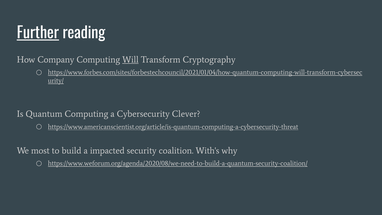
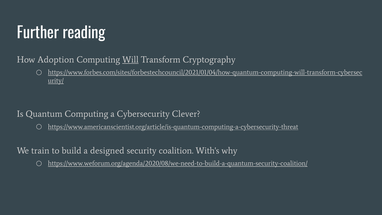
Further underline: present -> none
Company: Company -> Adoption
most: most -> train
impacted: impacted -> designed
